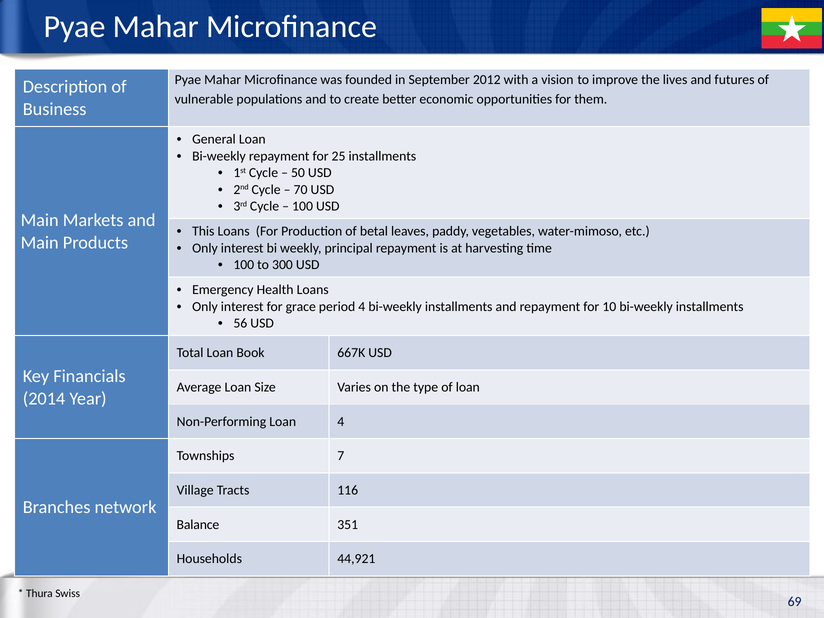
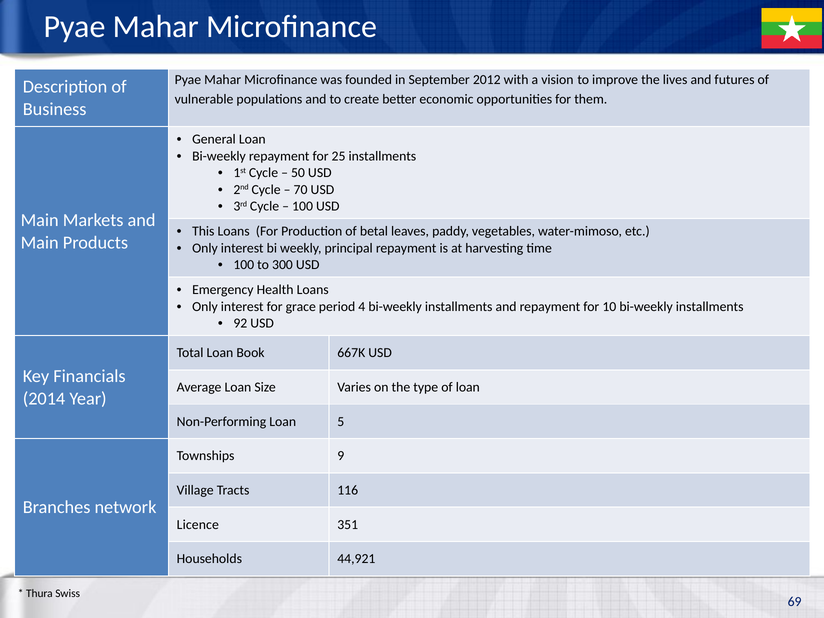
56: 56 -> 92
Loan 4: 4 -> 5
7: 7 -> 9
Balance: Balance -> Licence
